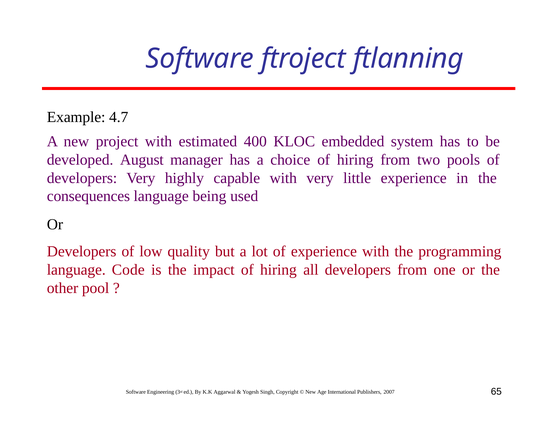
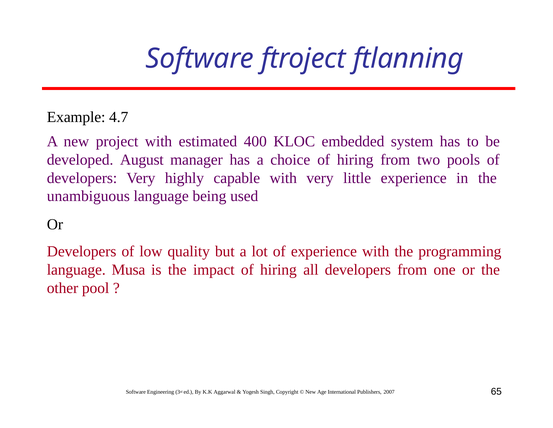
consequences: consequences -> unambiguous
Code: Code -> Musa
